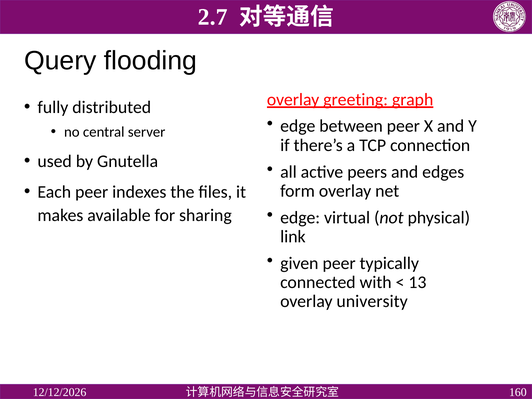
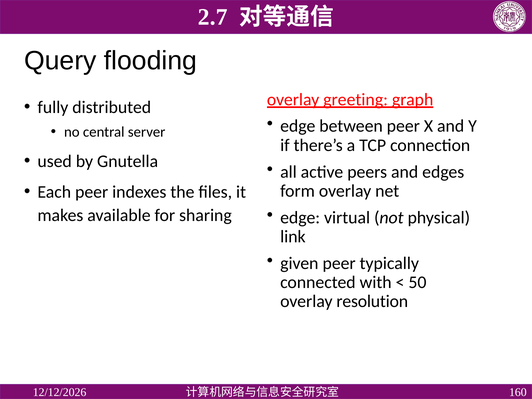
13: 13 -> 50
university: university -> resolution
